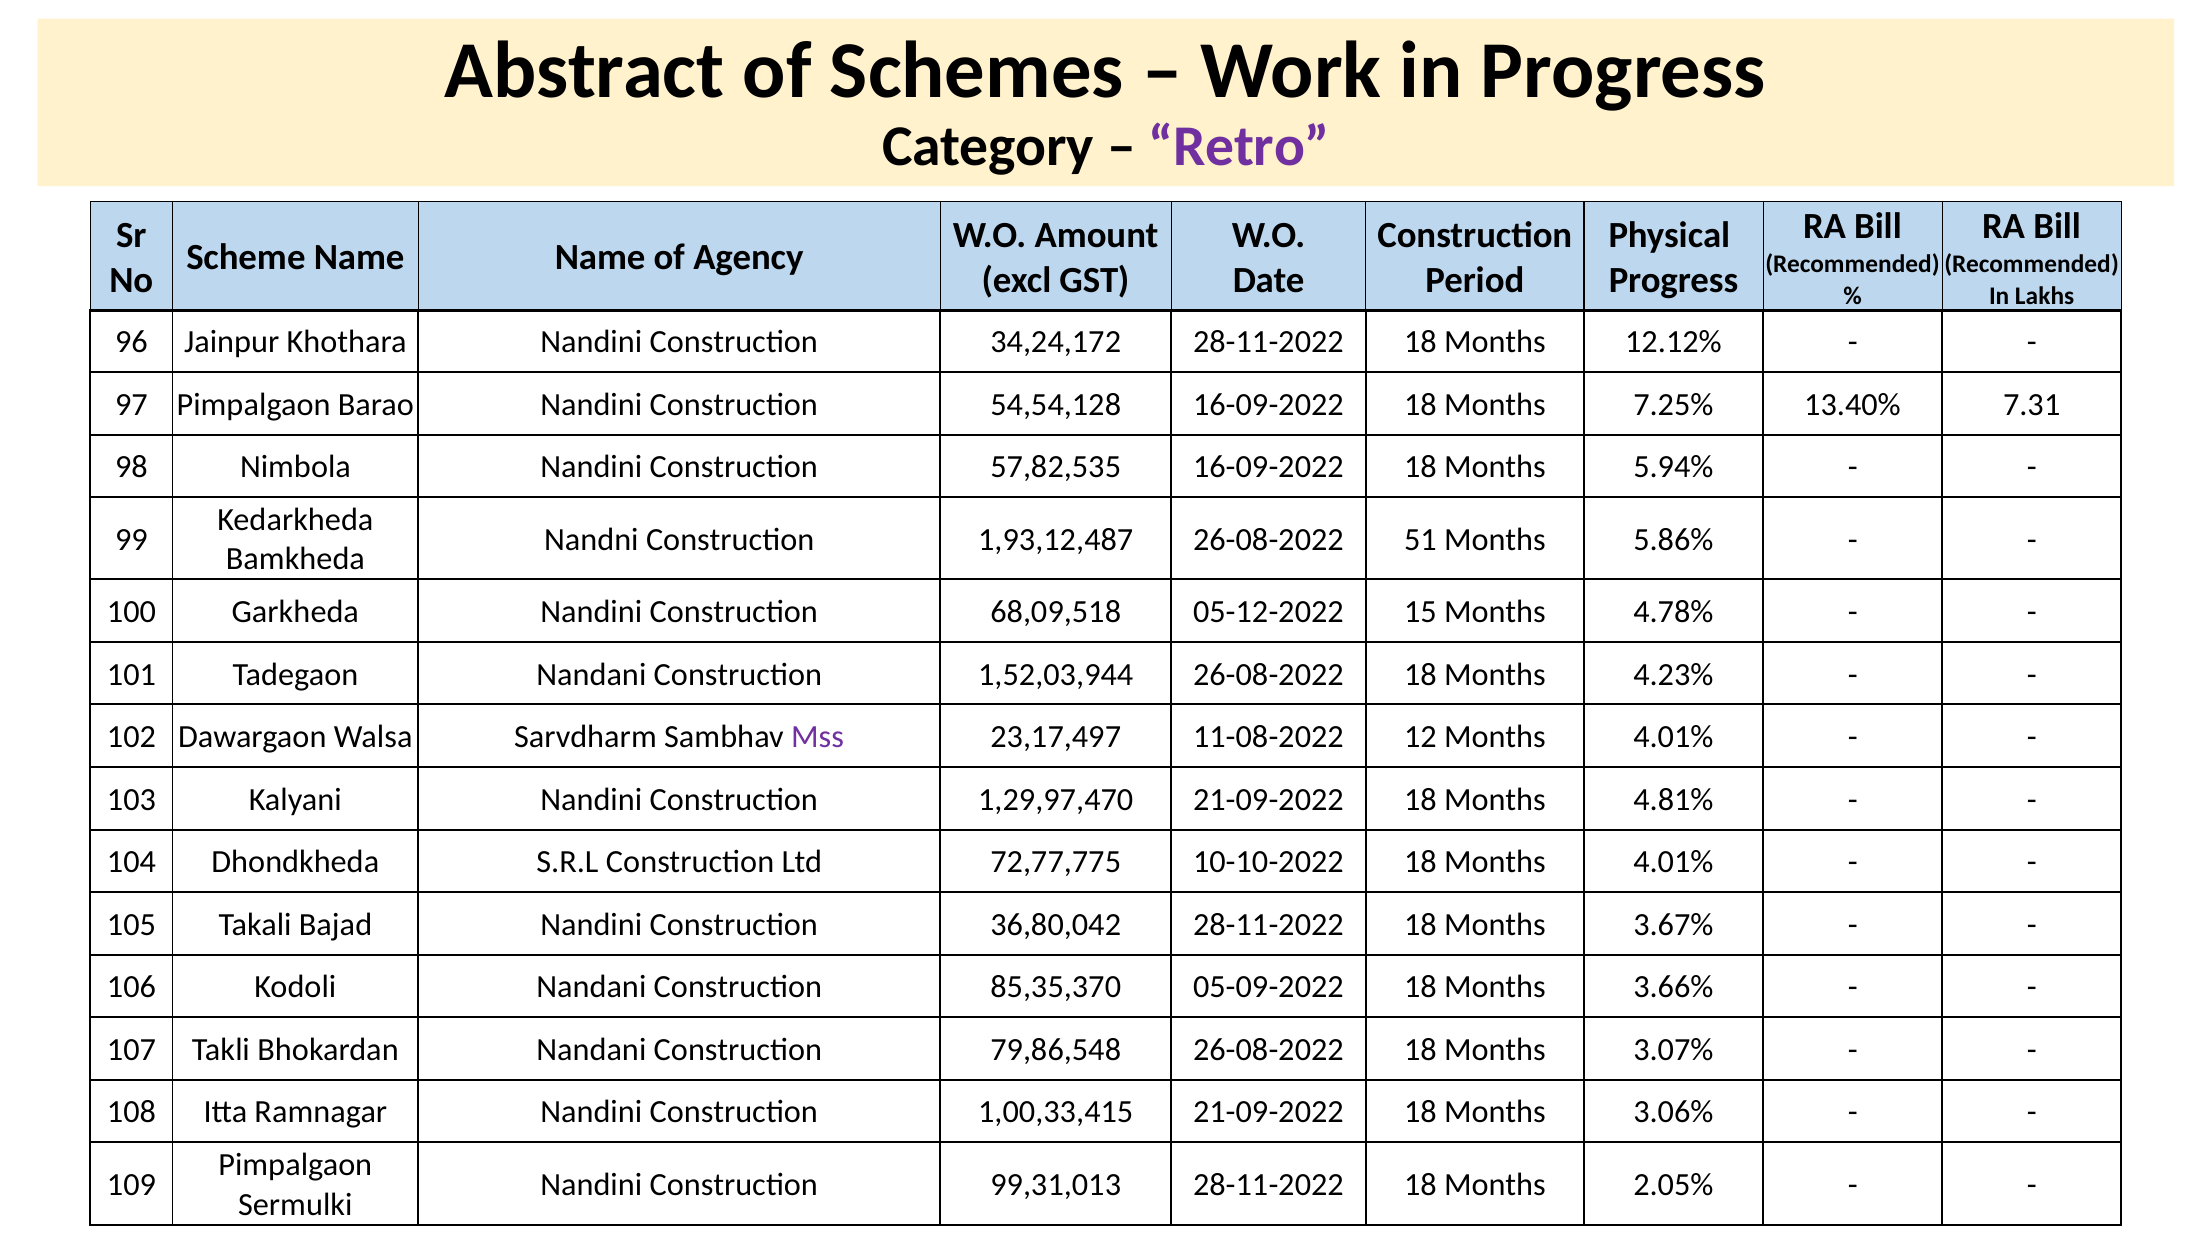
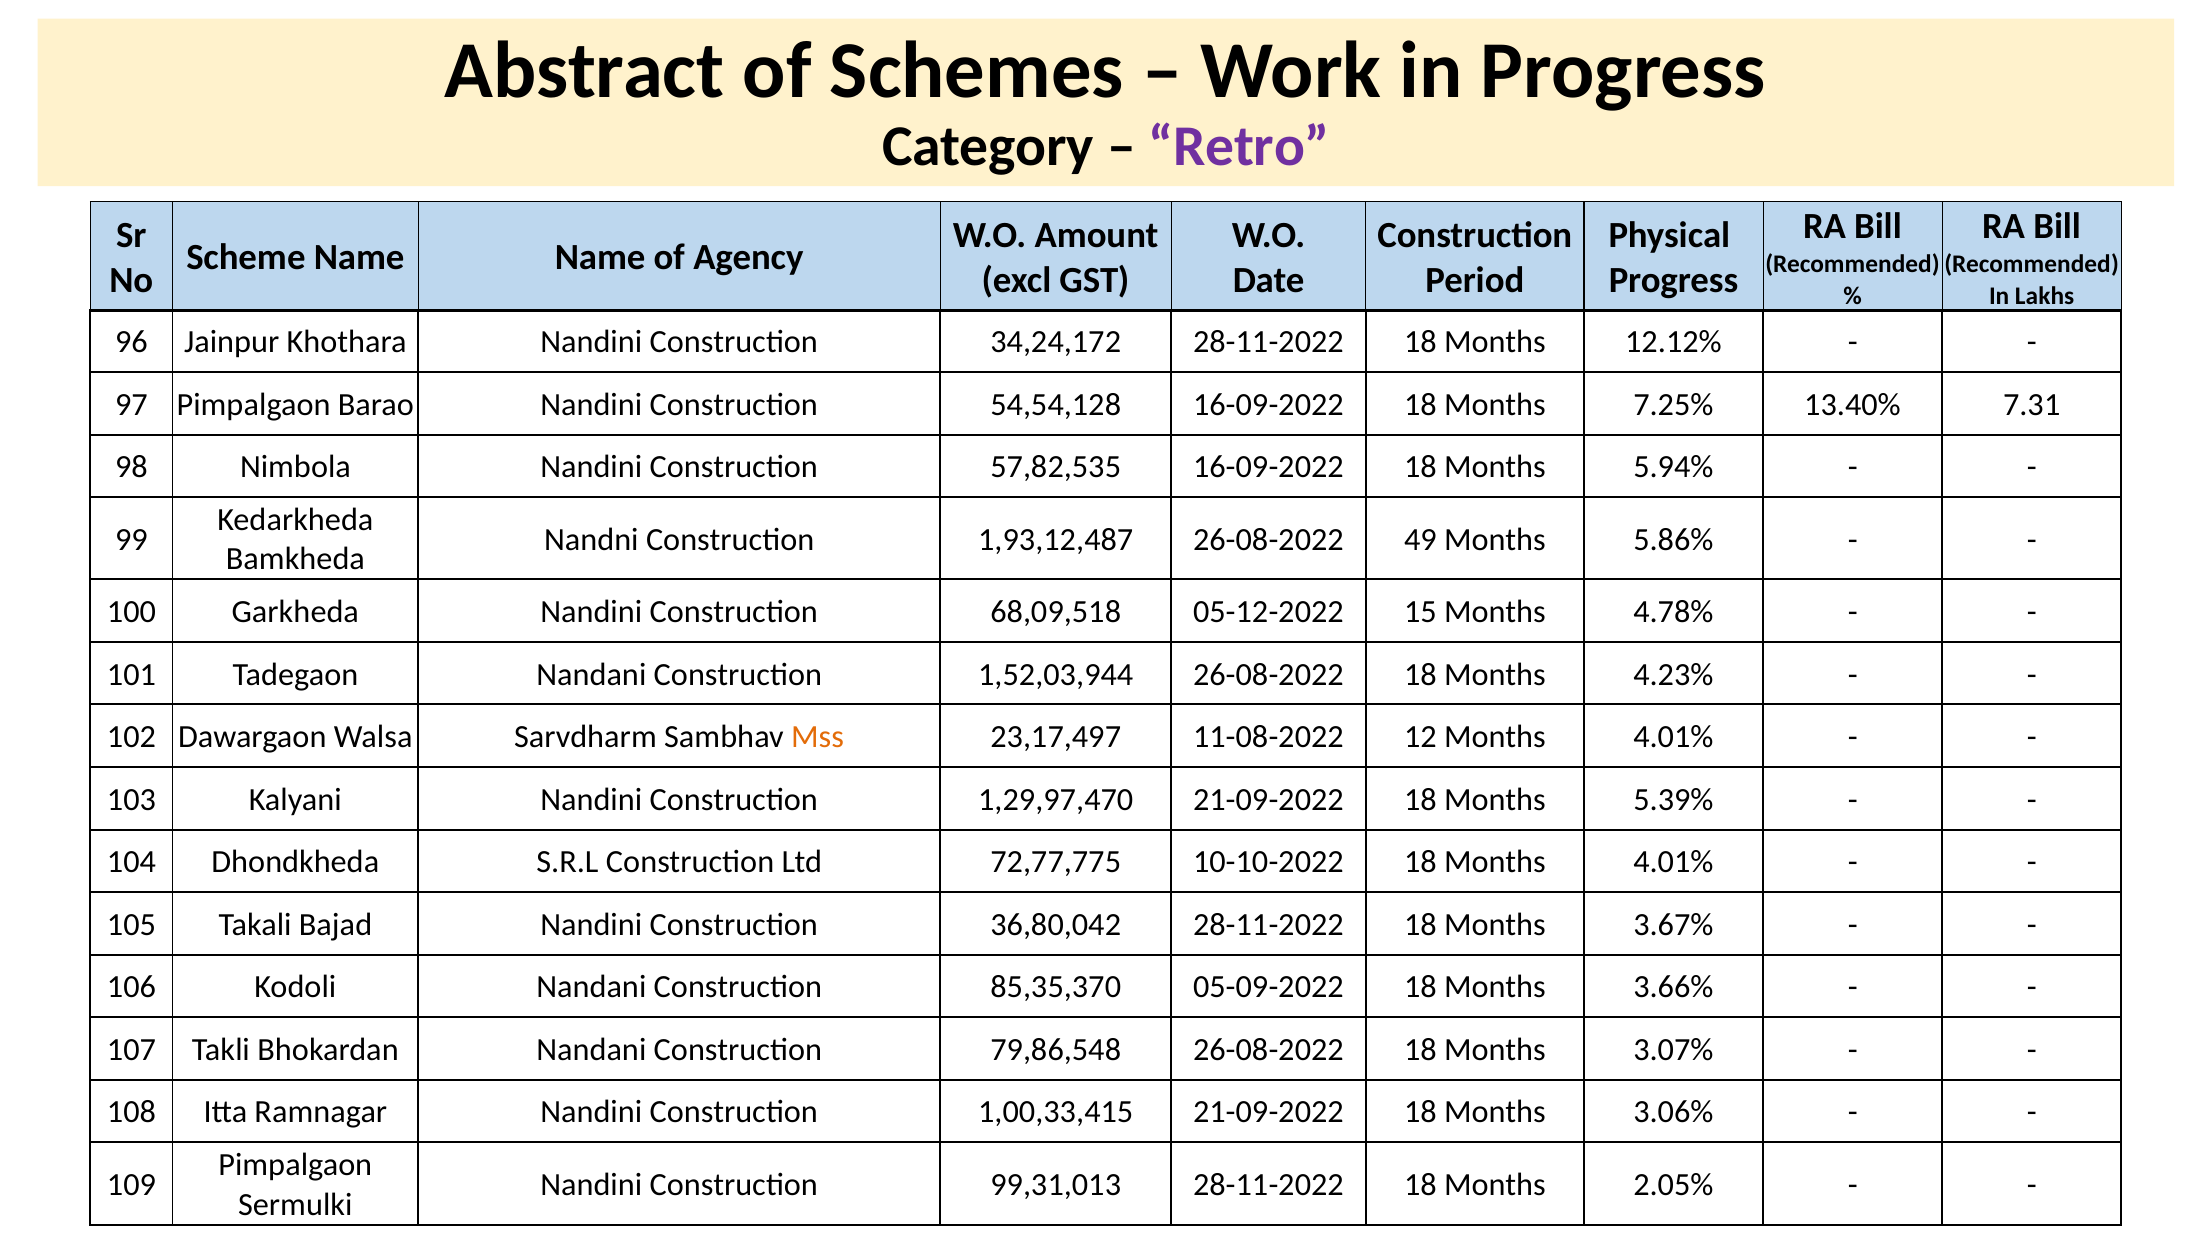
51: 51 -> 49
Mss colour: purple -> orange
4.81%: 4.81% -> 5.39%
